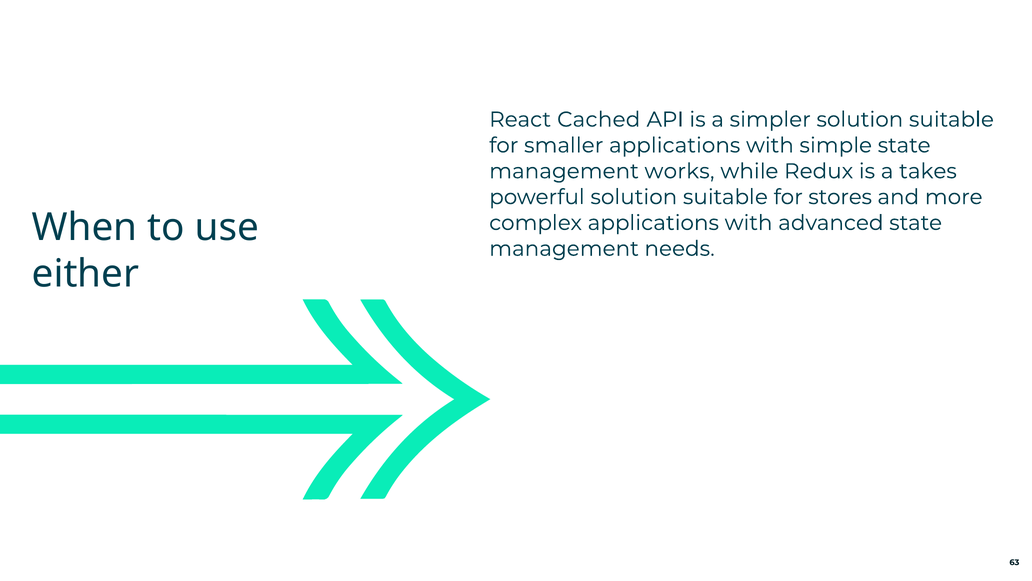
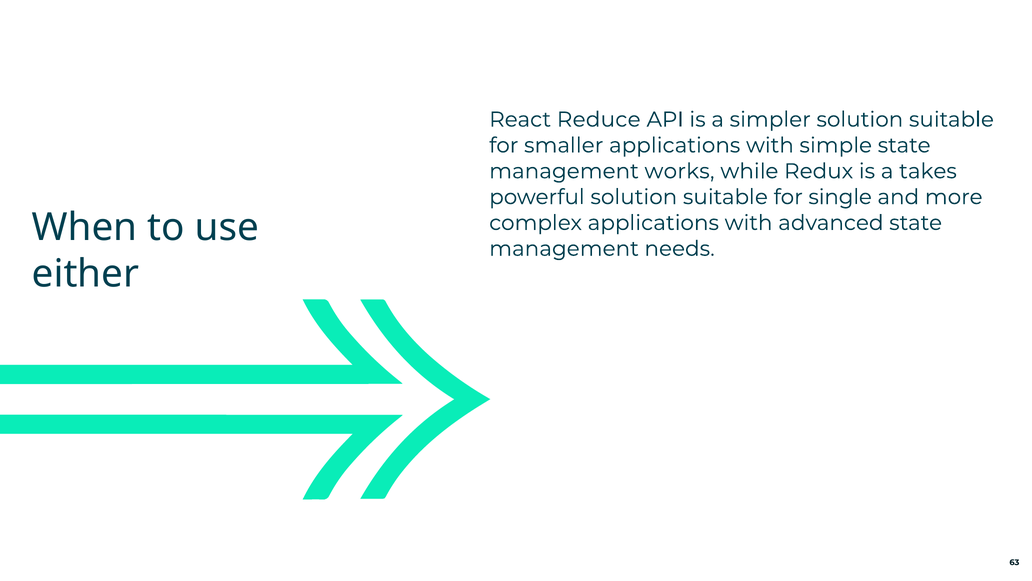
Cached: Cached -> Reduce
stores: stores -> single
